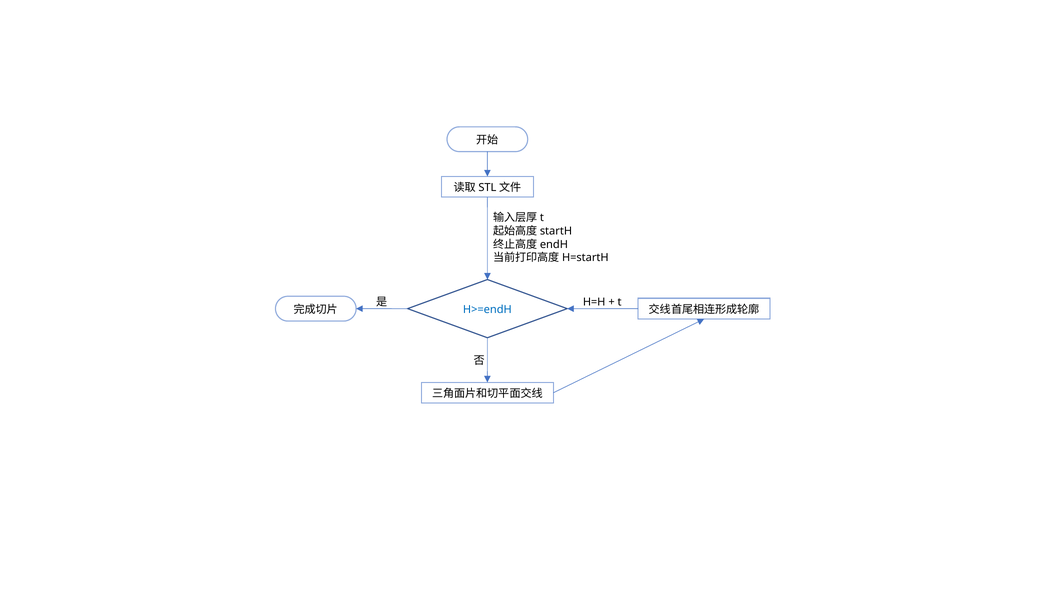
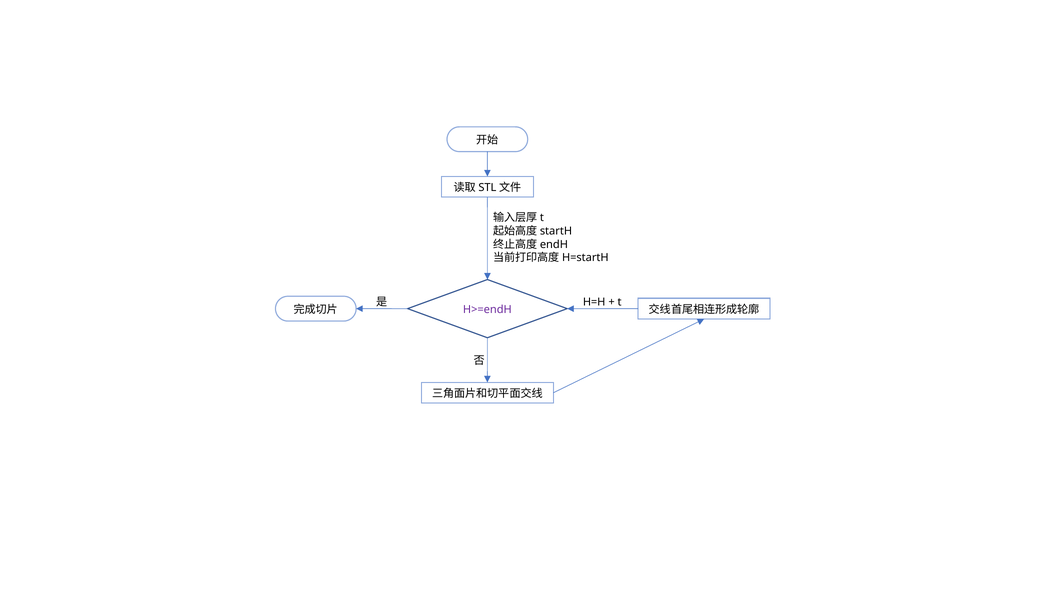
H>=endH colour: blue -> purple
